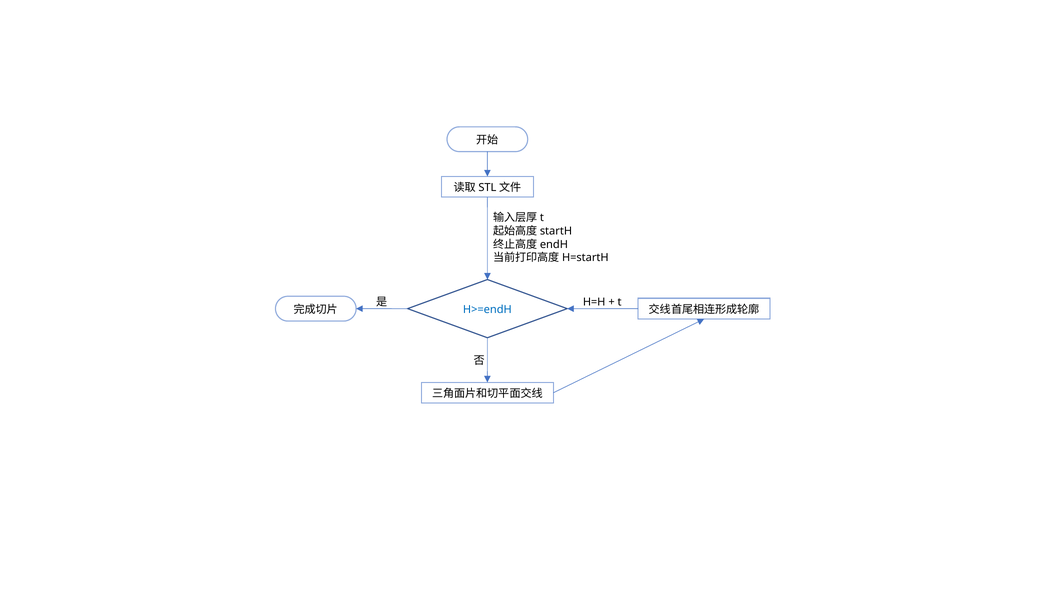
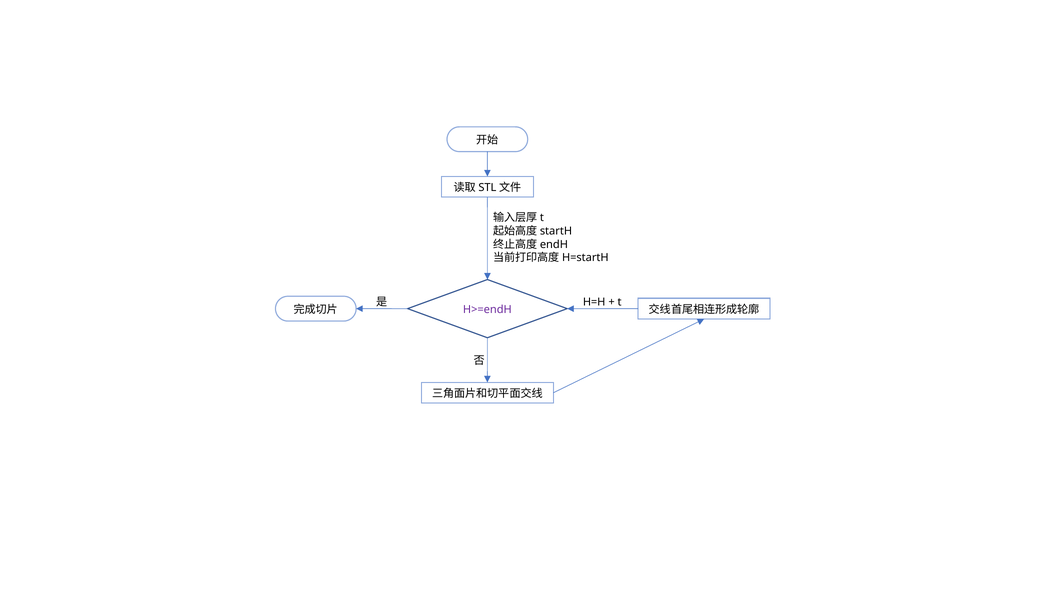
H>=endH colour: blue -> purple
